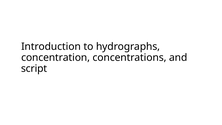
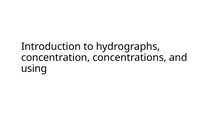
script: script -> using
